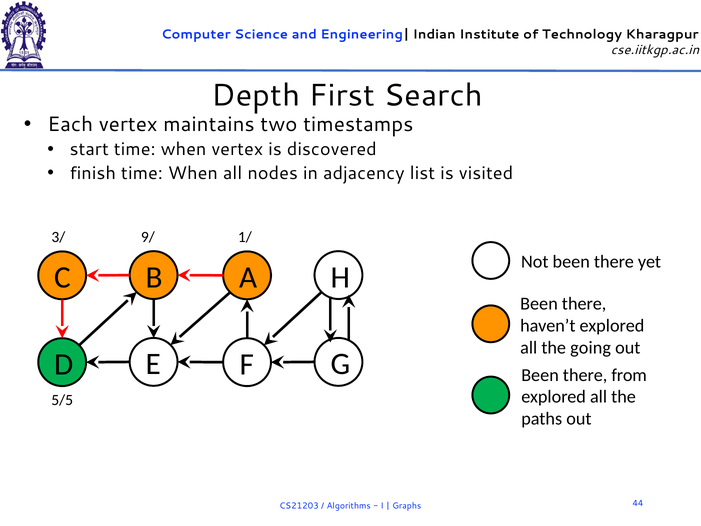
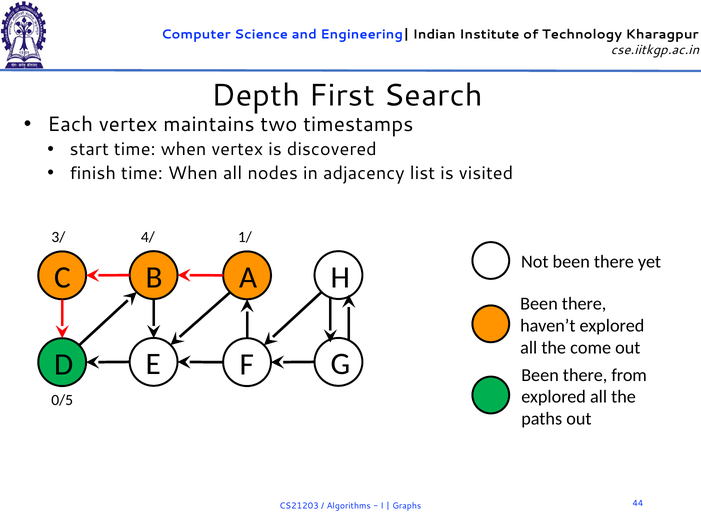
9/: 9/ -> 4/
going: going -> come
5/5: 5/5 -> 0/5
